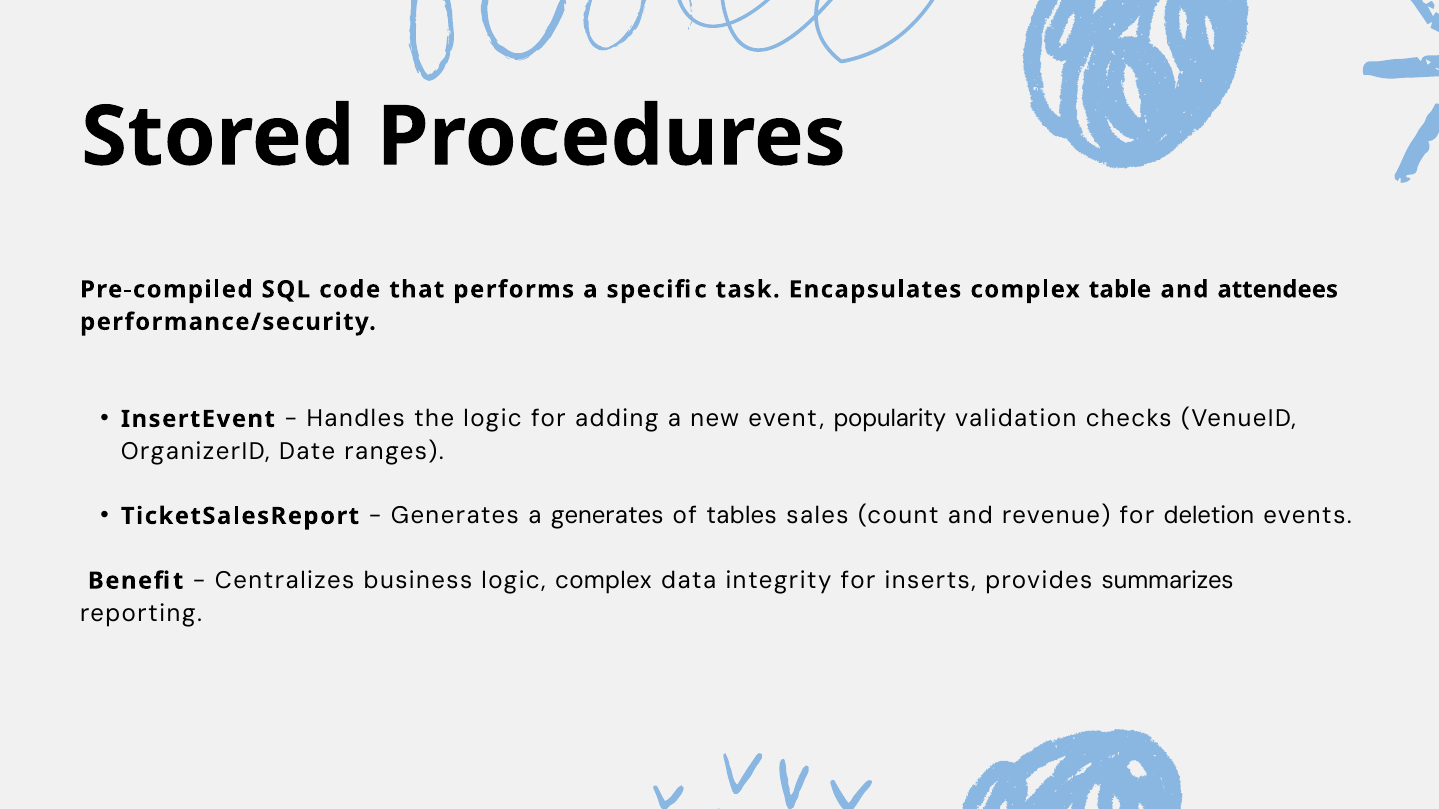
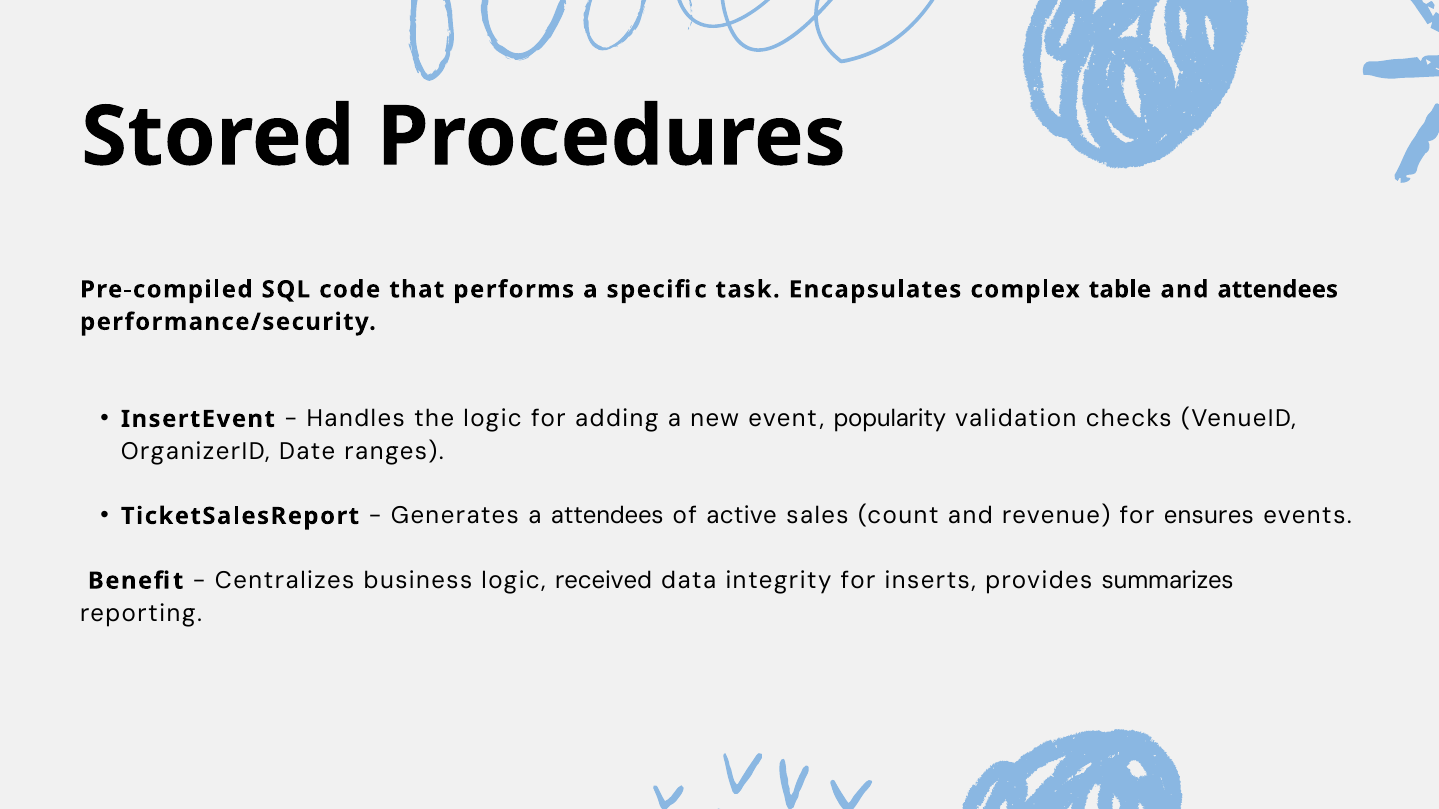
a generates: generates -> attendees
tables: tables -> active
deletion: deletion -> ensures
logic complex: complex -> received
